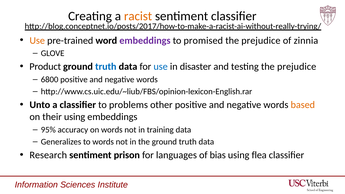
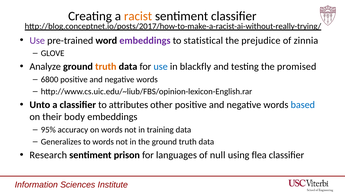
Use at (37, 40) colour: orange -> purple
promised: promised -> statistical
Product: Product -> Analyze
truth at (106, 67) colour: blue -> orange
disaster: disaster -> blackfly
testing the prejudice: prejudice -> promised
problems: problems -> attributes
based colour: orange -> blue
their using: using -> body
bias: bias -> null
